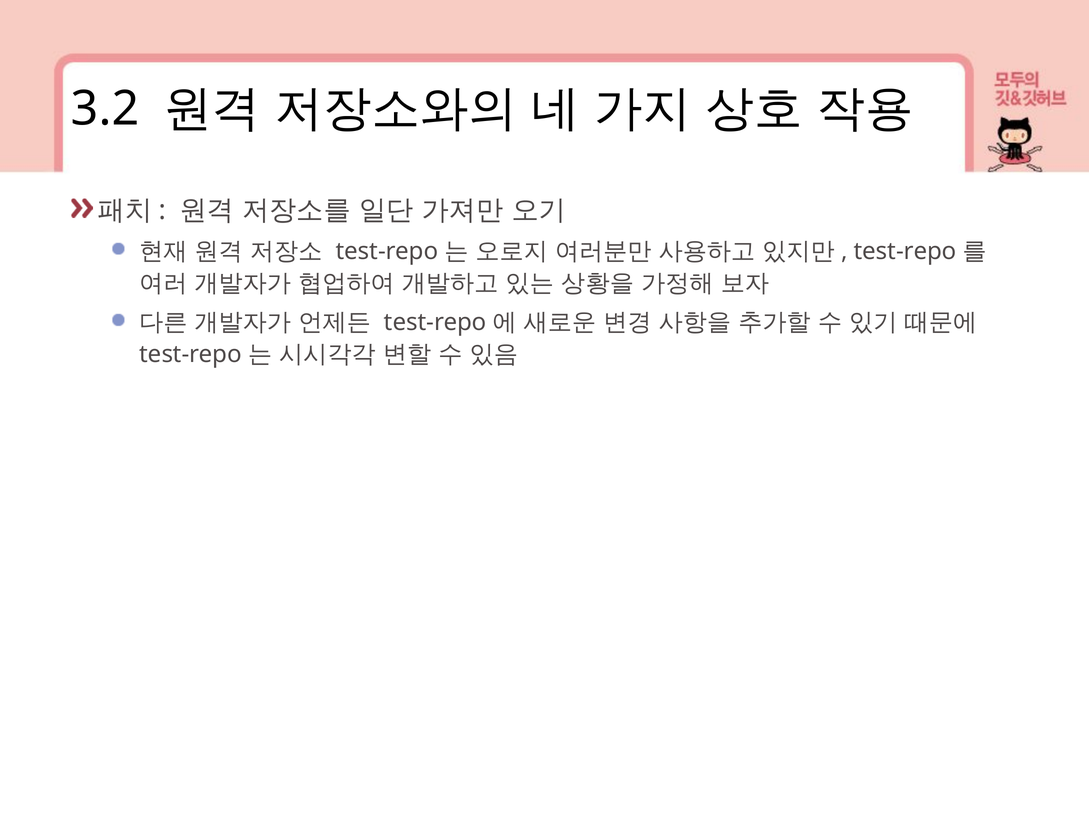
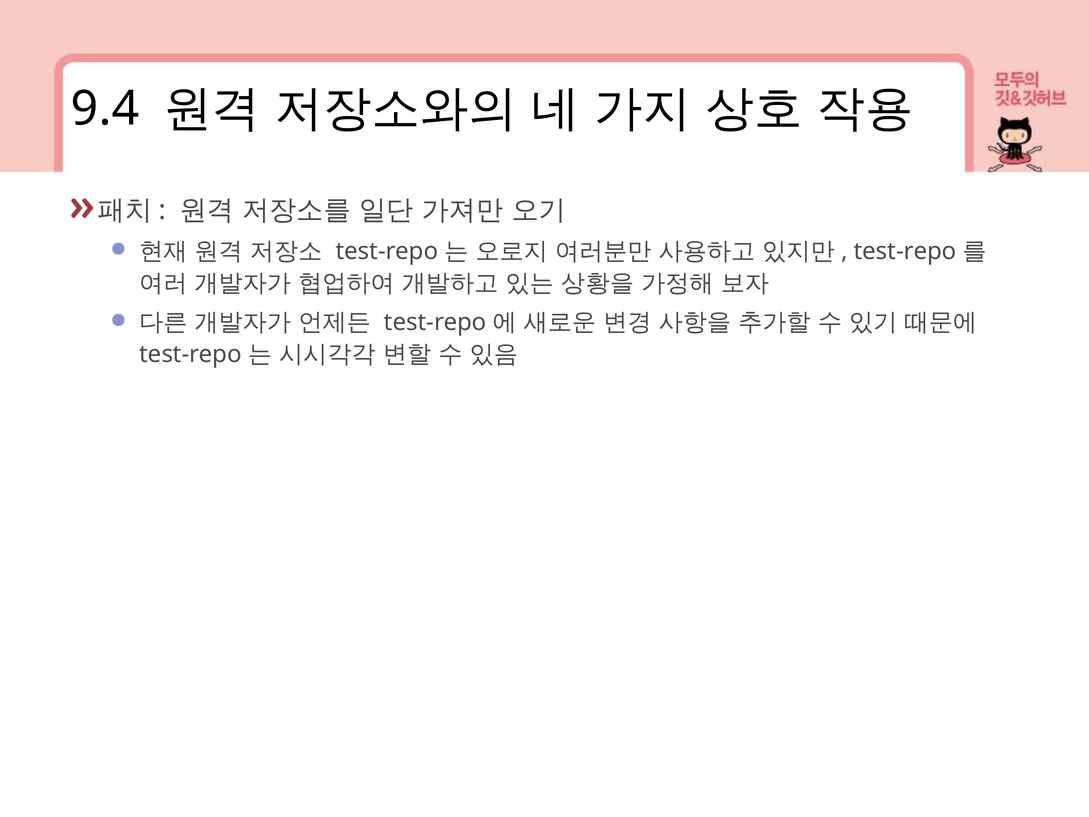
3.2: 3.2 -> 9.4
